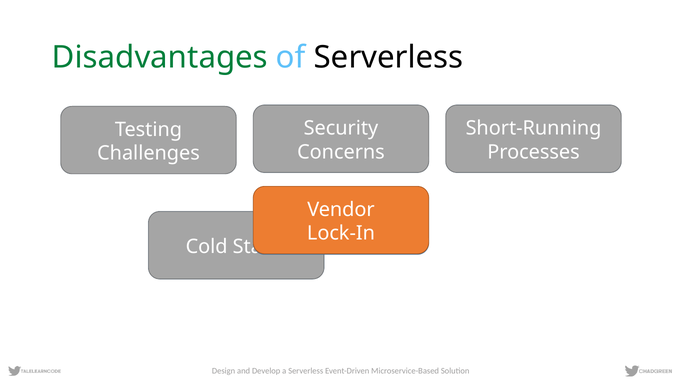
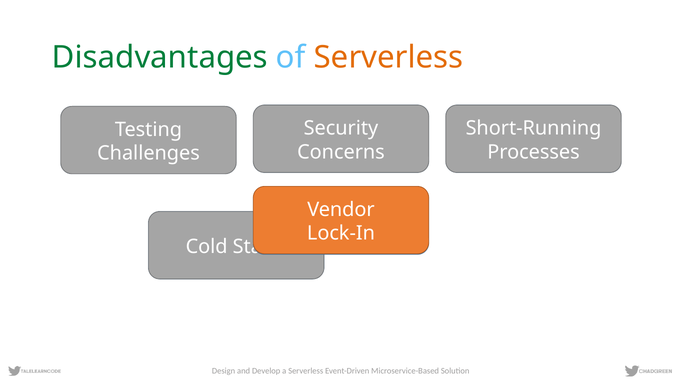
Serverless at (389, 57) colour: black -> orange
